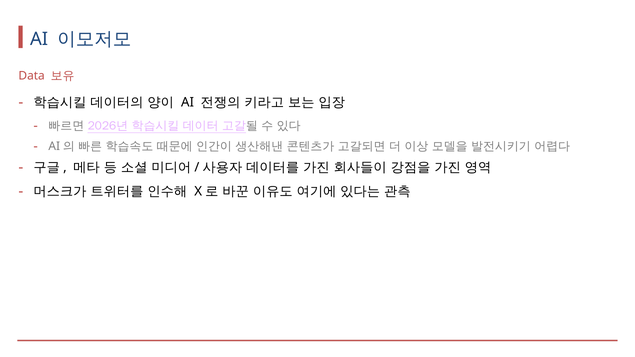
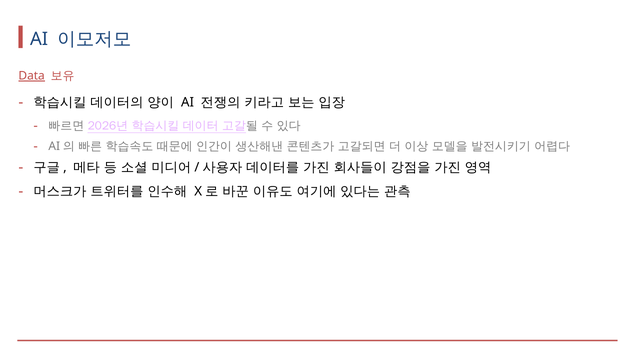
Data underline: none -> present
